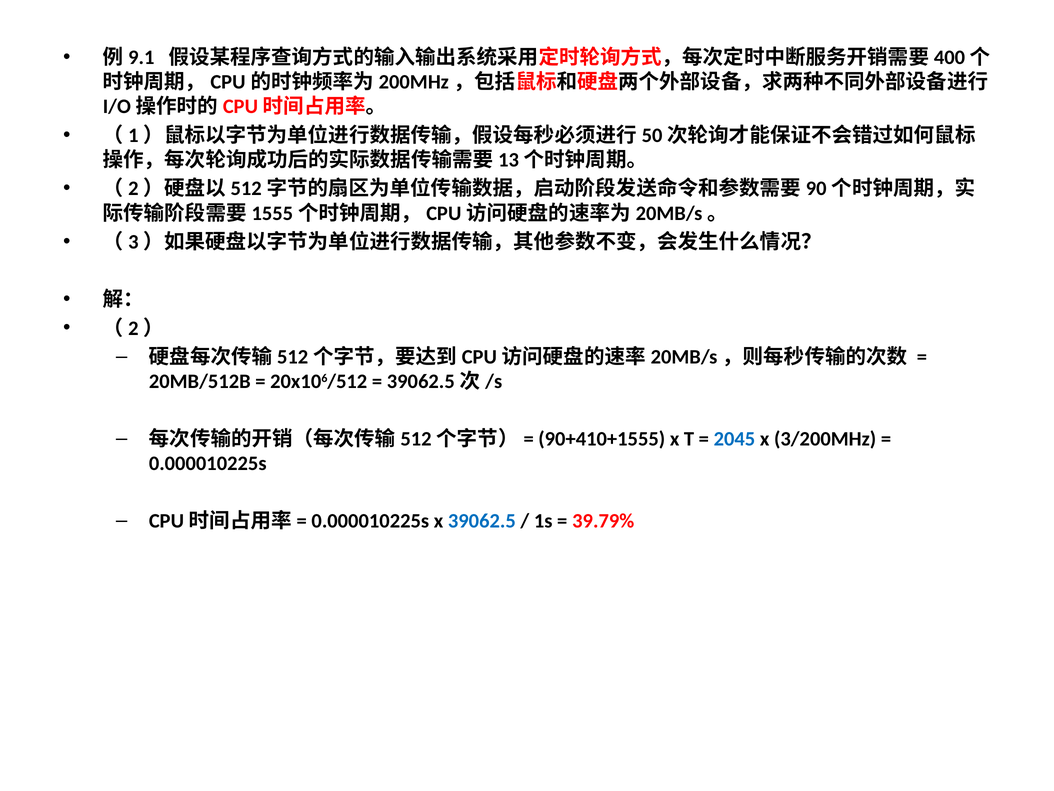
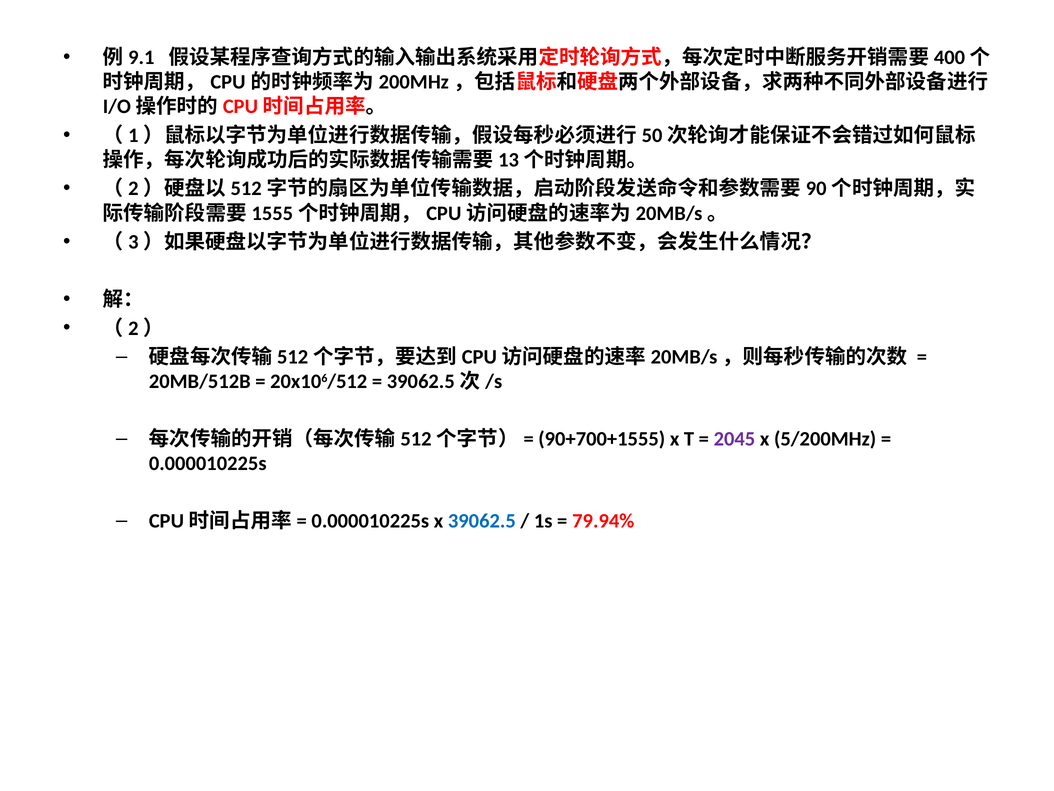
90+410+1555: 90+410+1555 -> 90+700+1555
2045 colour: blue -> purple
3/200MHz: 3/200MHz -> 5/200MHz
39.79%: 39.79% -> 79.94%
